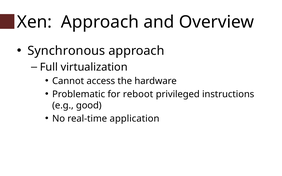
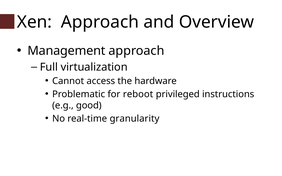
Synchronous: Synchronous -> Management
application: application -> granularity
